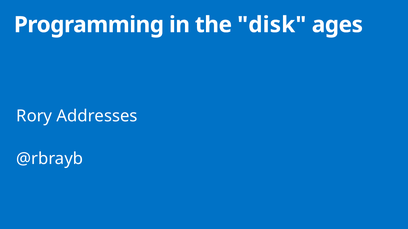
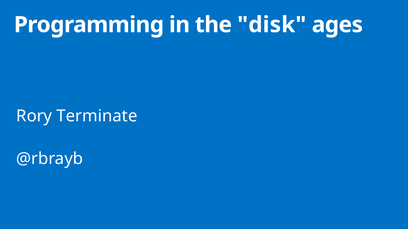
Addresses: Addresses -> Terminate
